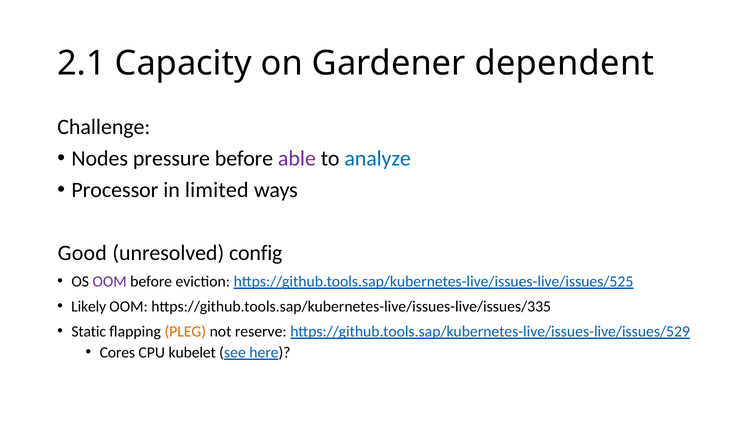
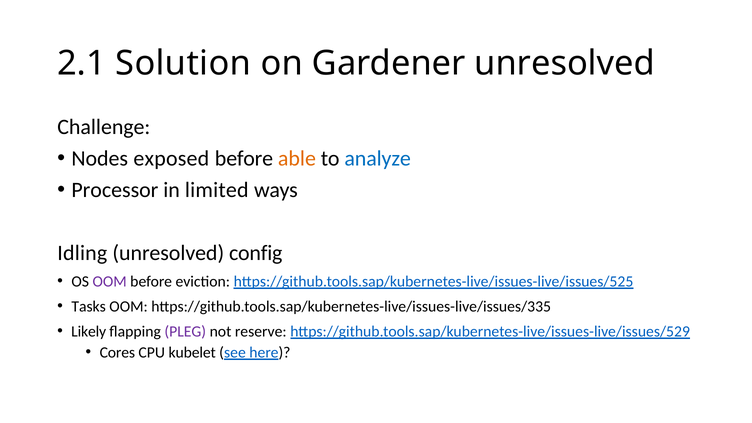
Capacity: Capacity -> Solution
Gardener dependent: dependent -> unresolved
pressure: pressure -> exposed
able colour: purple -> orange
Good: Good -> Idling
Likely: Likely -> Tasks
Static: Static -> Likely
PLEG colour: orange -> purple
